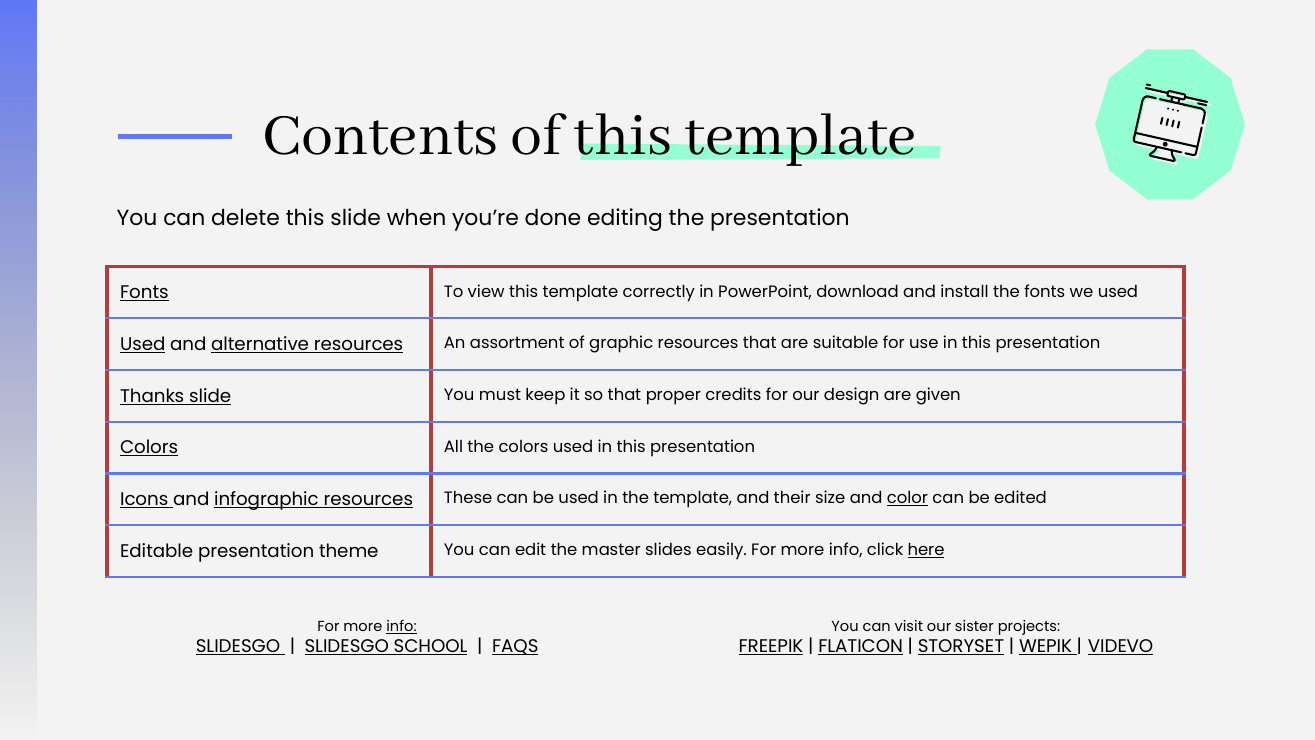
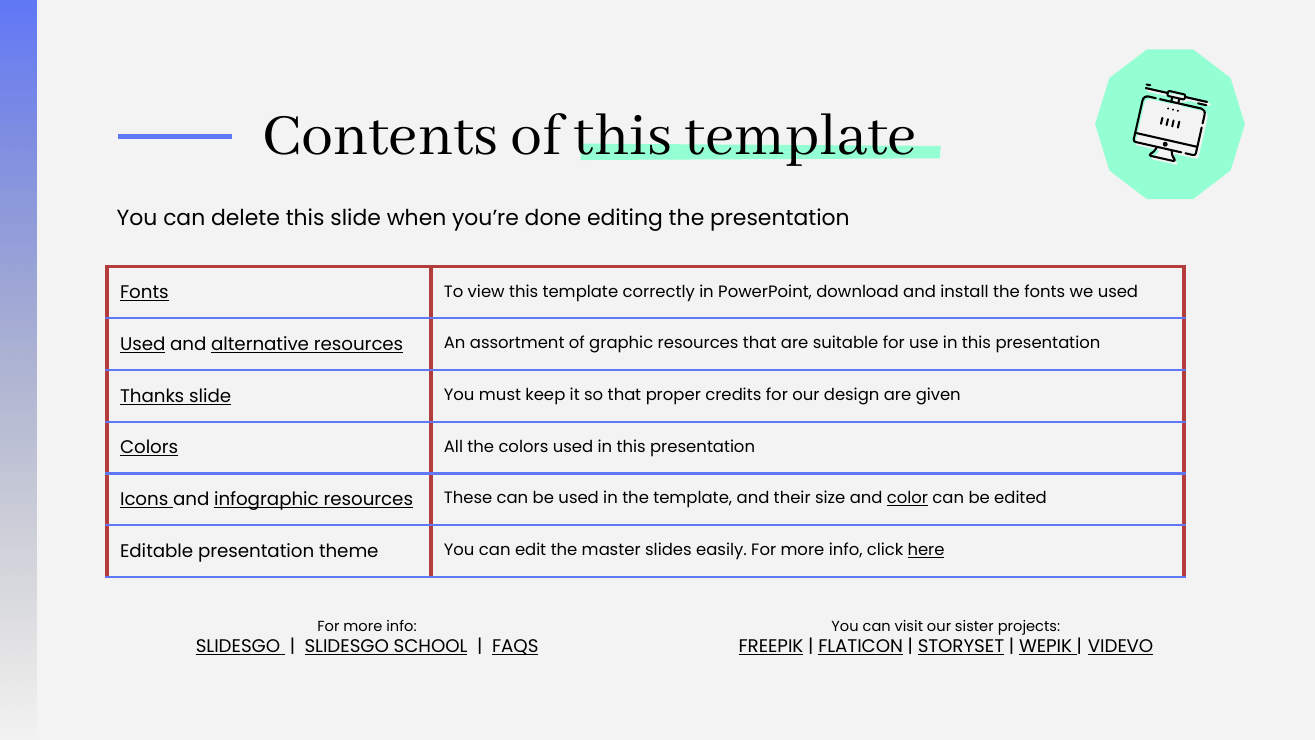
info at (401, 627) underline: present -> none
